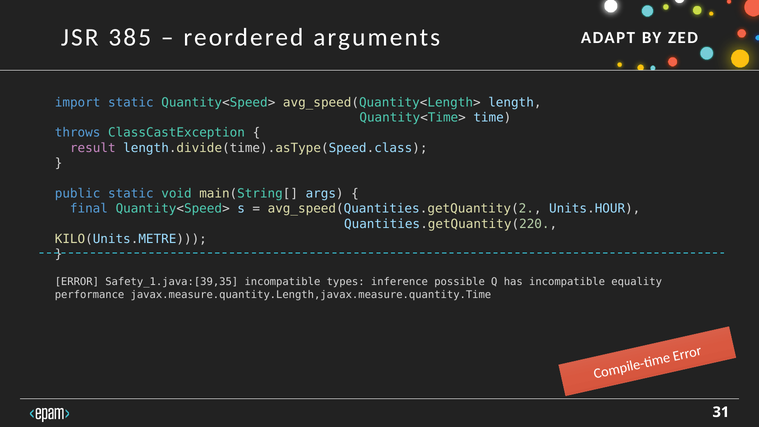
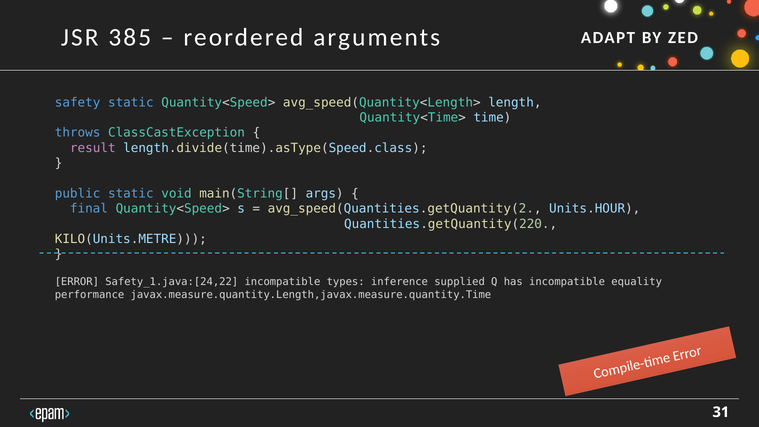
import: import -> safety
Safety_1.java:[39,35: Safety_1.java:[39,35 -> Safety_1.java:[24,22
possible: possible -> supplied
